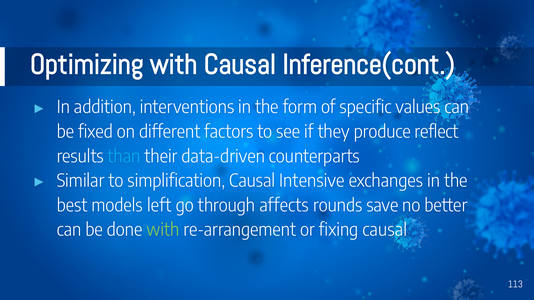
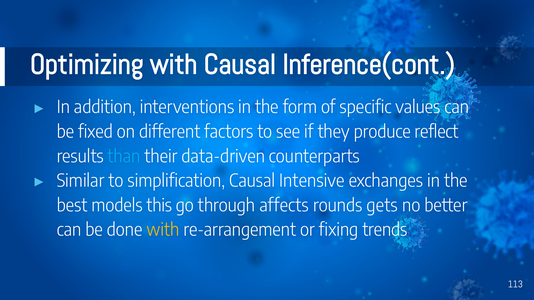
left: left -> this
save: save -> gets
with at (163, 230) colour: light green -> yellow
fixing causal: causal -> trends
